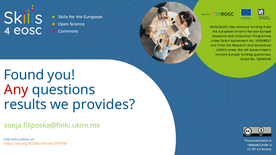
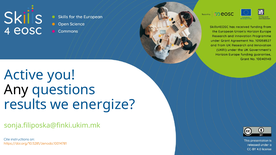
Found: Found -> Active
Any colour: red -> black
provides: provides -> energize
